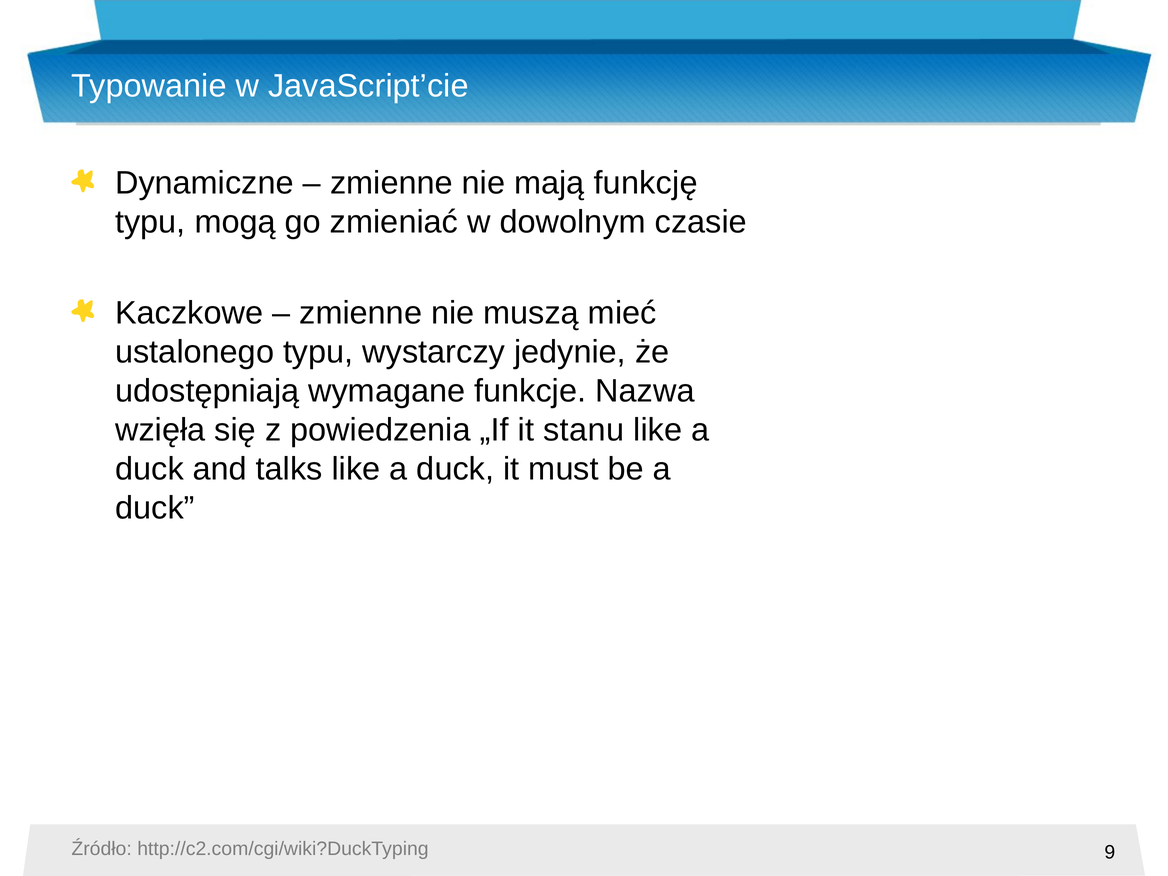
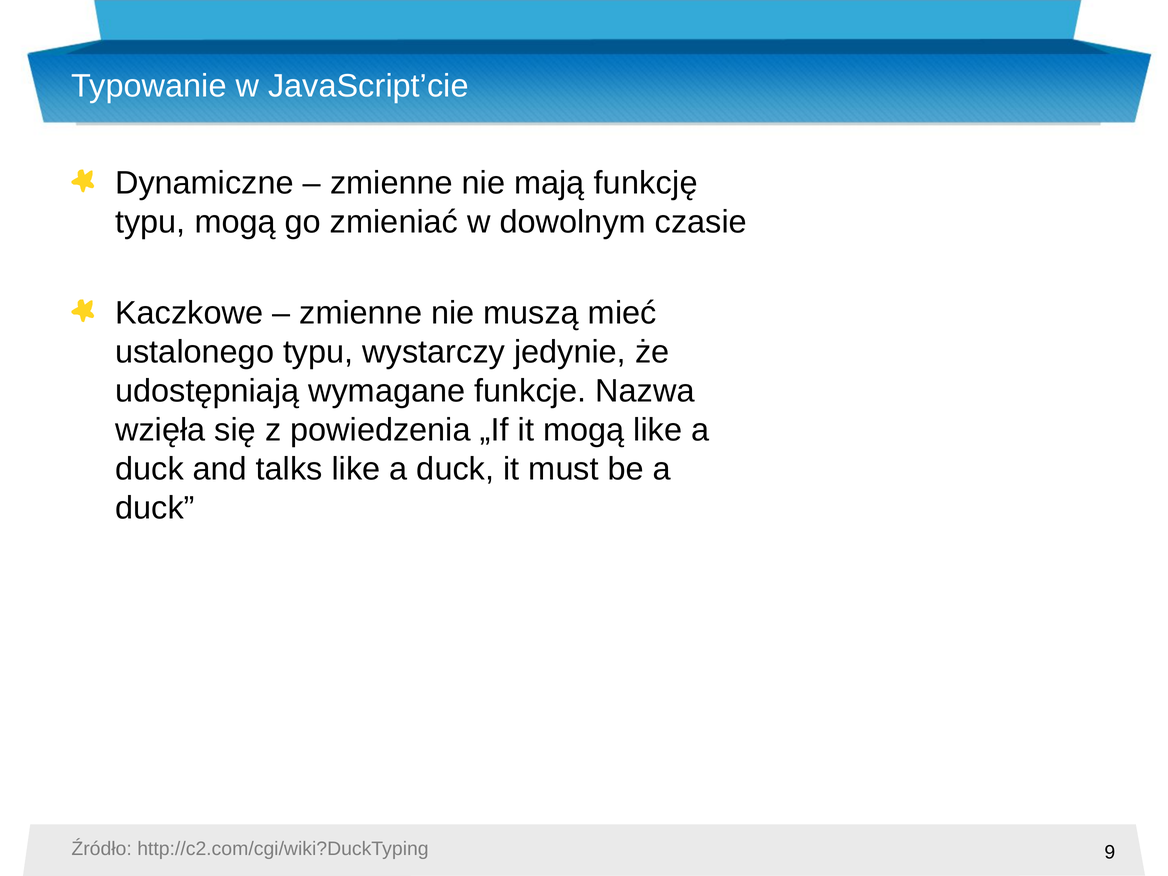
it stanu: stanu -> mogą
